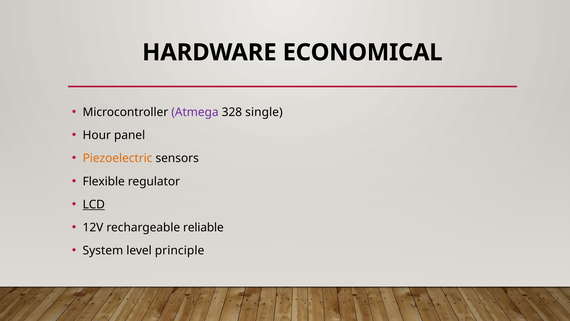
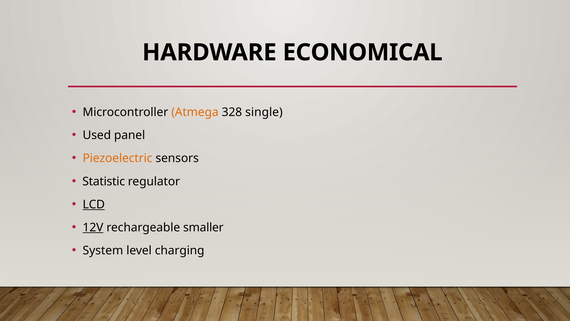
Atmega colour: purple -> orange
Hour: Hour -> Used
Flexible: Flexible -> Statistic
12V underline: none -> present
reliable: reliable -> smaller
principle: principle -> charging
